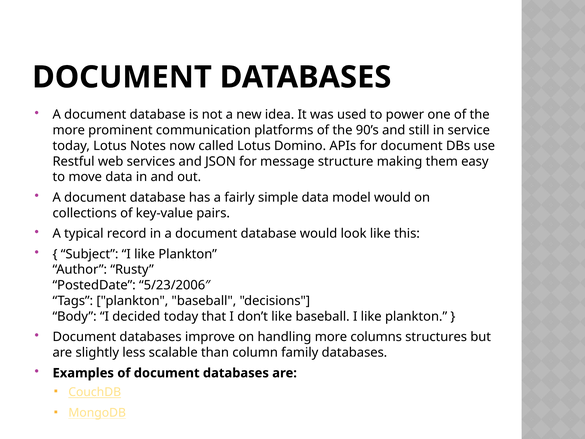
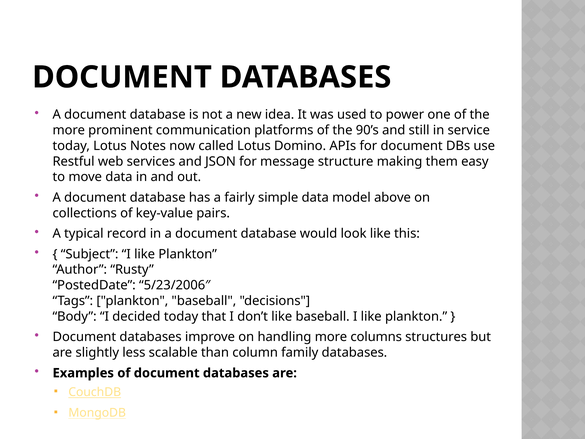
model would: would -> above
